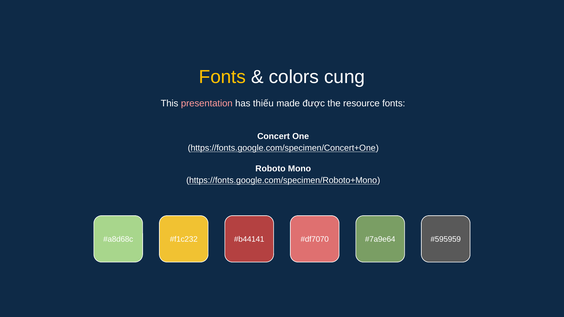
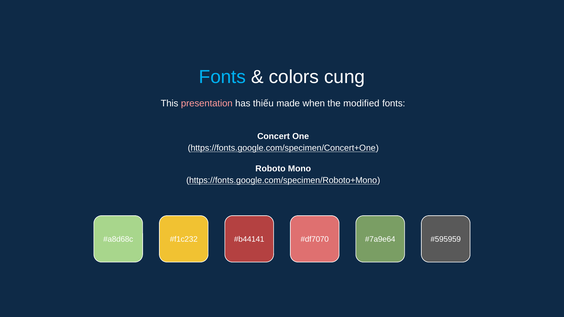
Fonts at (222, 77) colour: yellow -> light blue
được: được -> when
resource: resource -> modified
